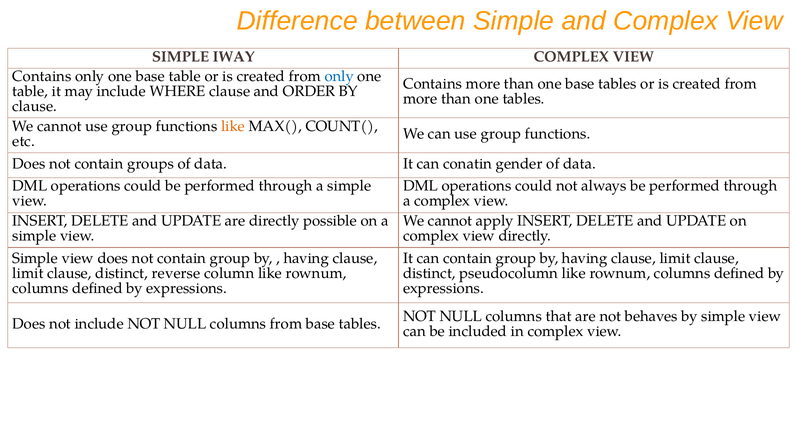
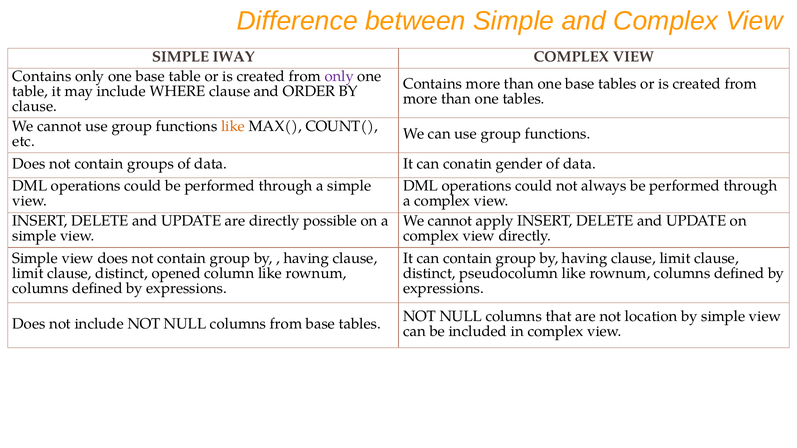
only at (339, 76) colour: blue -> purple
reverse: reverse -> opened
behaves: behaves -> location
